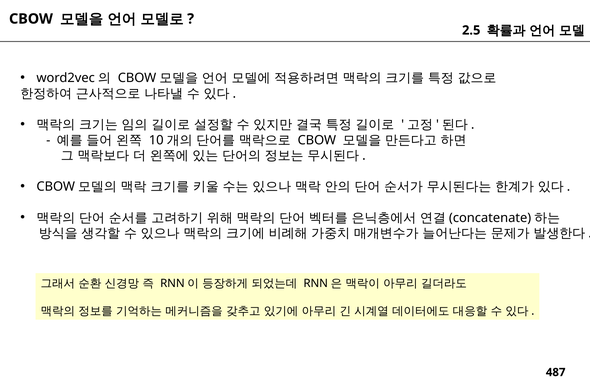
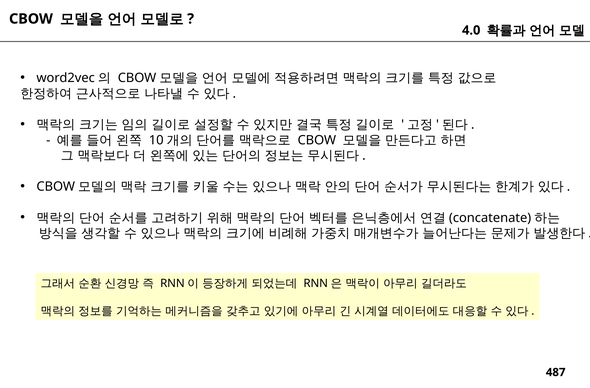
2.5: 2.5 -> 4.0
